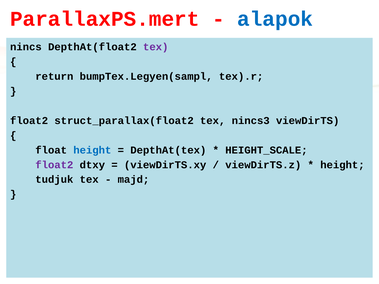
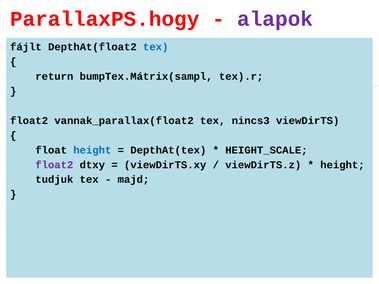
ParallaxPS.mert: ParallaxPS.mert -> ParallaxPS.hogy
alapok colour: blue -> purple
nincs: nincs -> fájlt
tex at (156, 47) colour: purple -> blue
bumpTex.Legyen(sampl: bumpTex.Legyen(sampl -> bumpTex.Mátrix(sampl
struct_parallax(float2: struct_parallax(float2 -> vannak_parallax(float2
